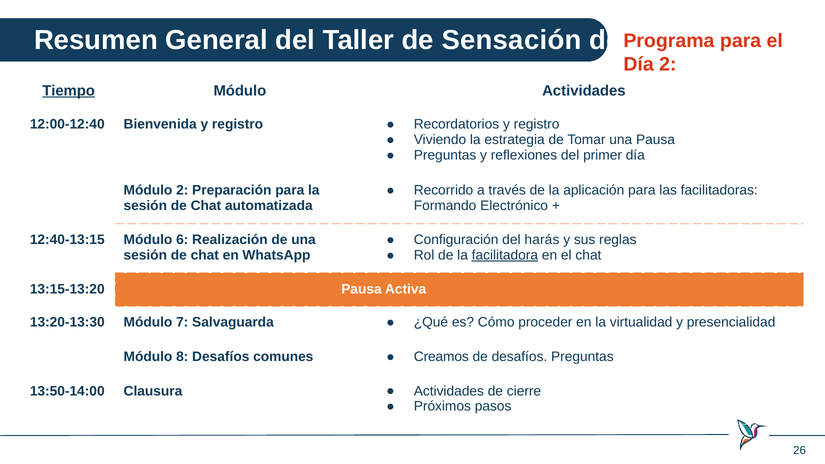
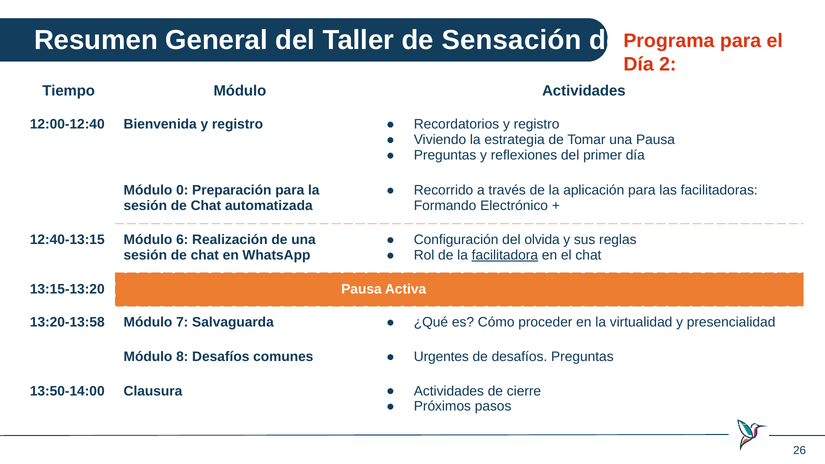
Tiempo underline: present -> none
Módulo 2: 2 -> 0
harás: harás -> olvida
13:20-13:30: 13:20-13:30 -> 13:20-13:58
Creamos: Creamos -> Urgentes
